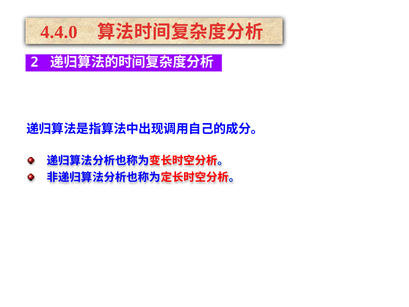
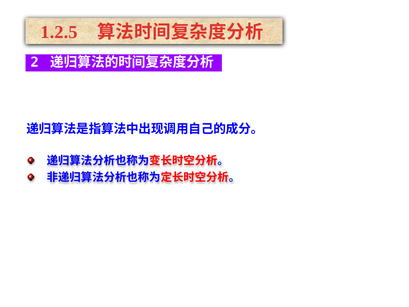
4.4.0: 4.4.0 -> 1.2.5
